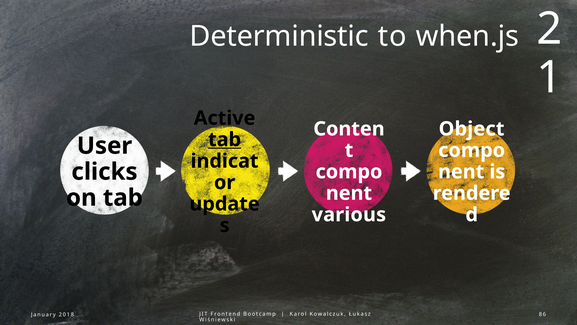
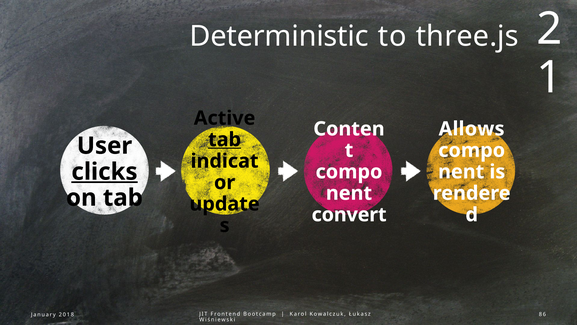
when.js: when.js -> three.js
Object: Object -> Allows
clicks underline: none -> present
various: various -> convert
